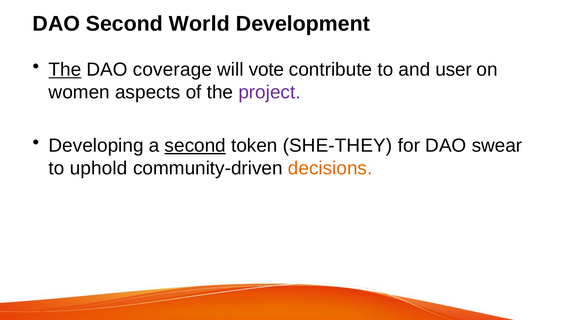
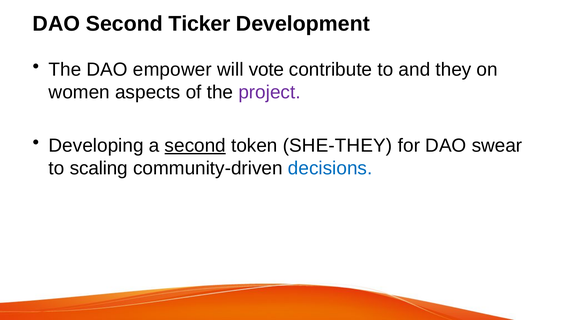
World: World -> Ticker
The at (65, 70) underline: present -> none
coverage: coverage -> empower
user: user -> they
uphold: uphold -> scaling
decisions colour: orange -> blue
